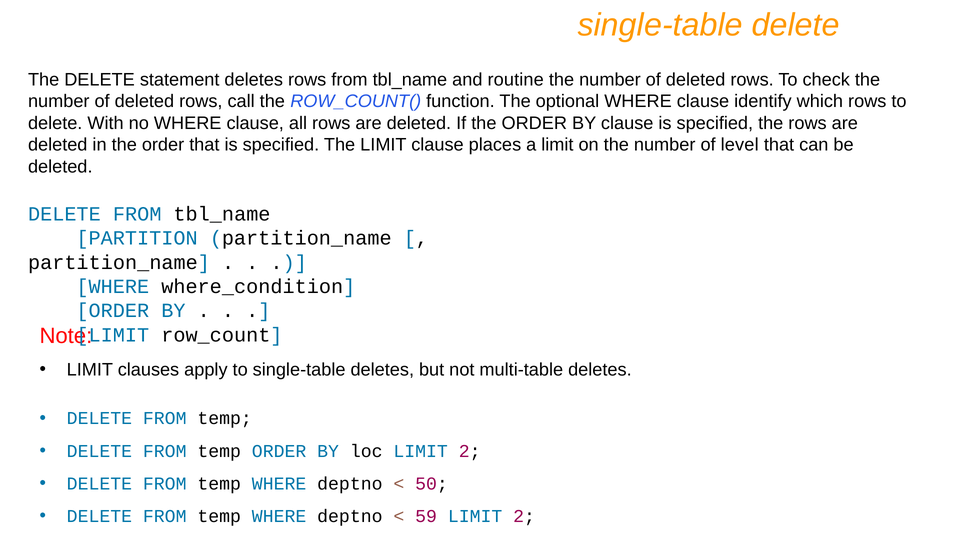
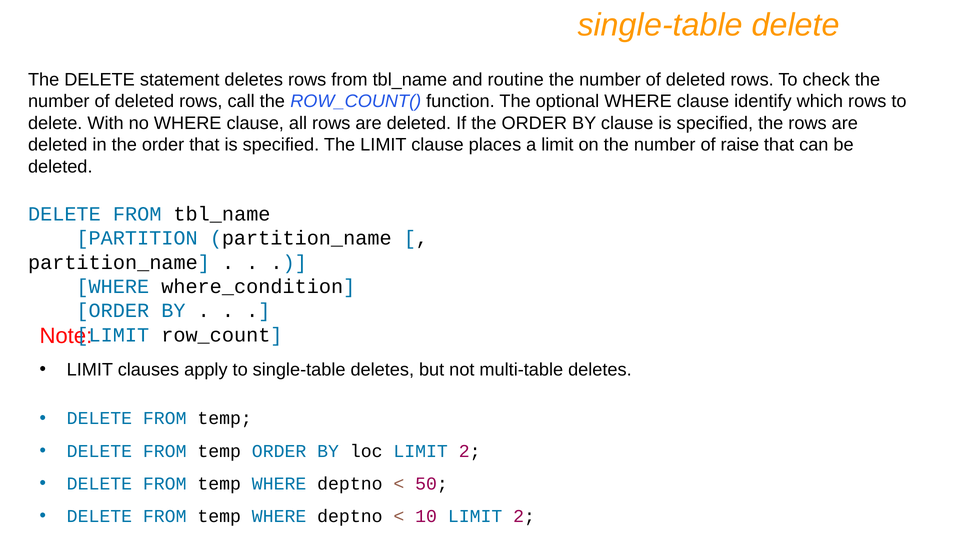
level: level -> raise
59: 59 -> 10
